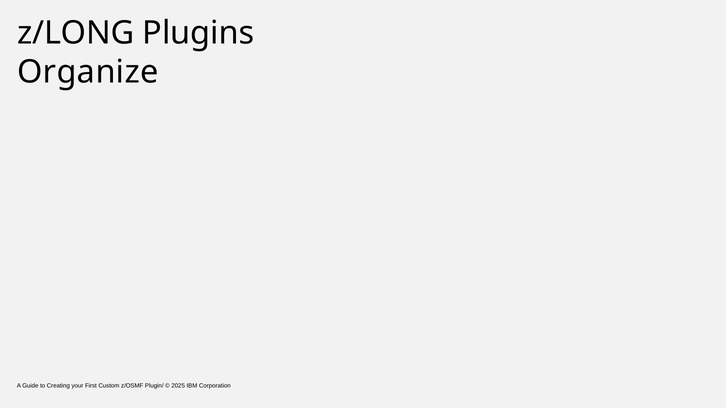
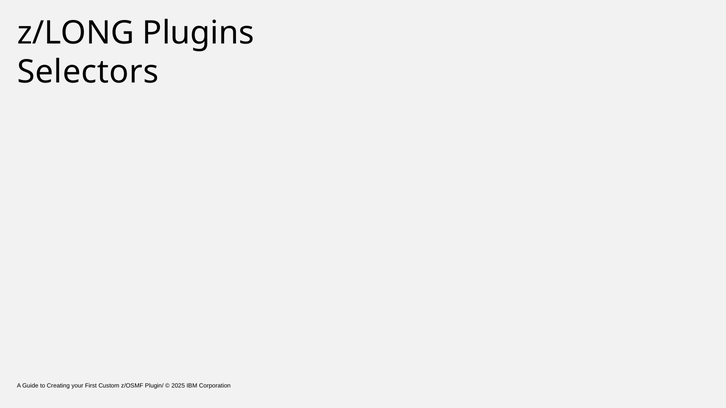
Organize: Organize -> Selectors
